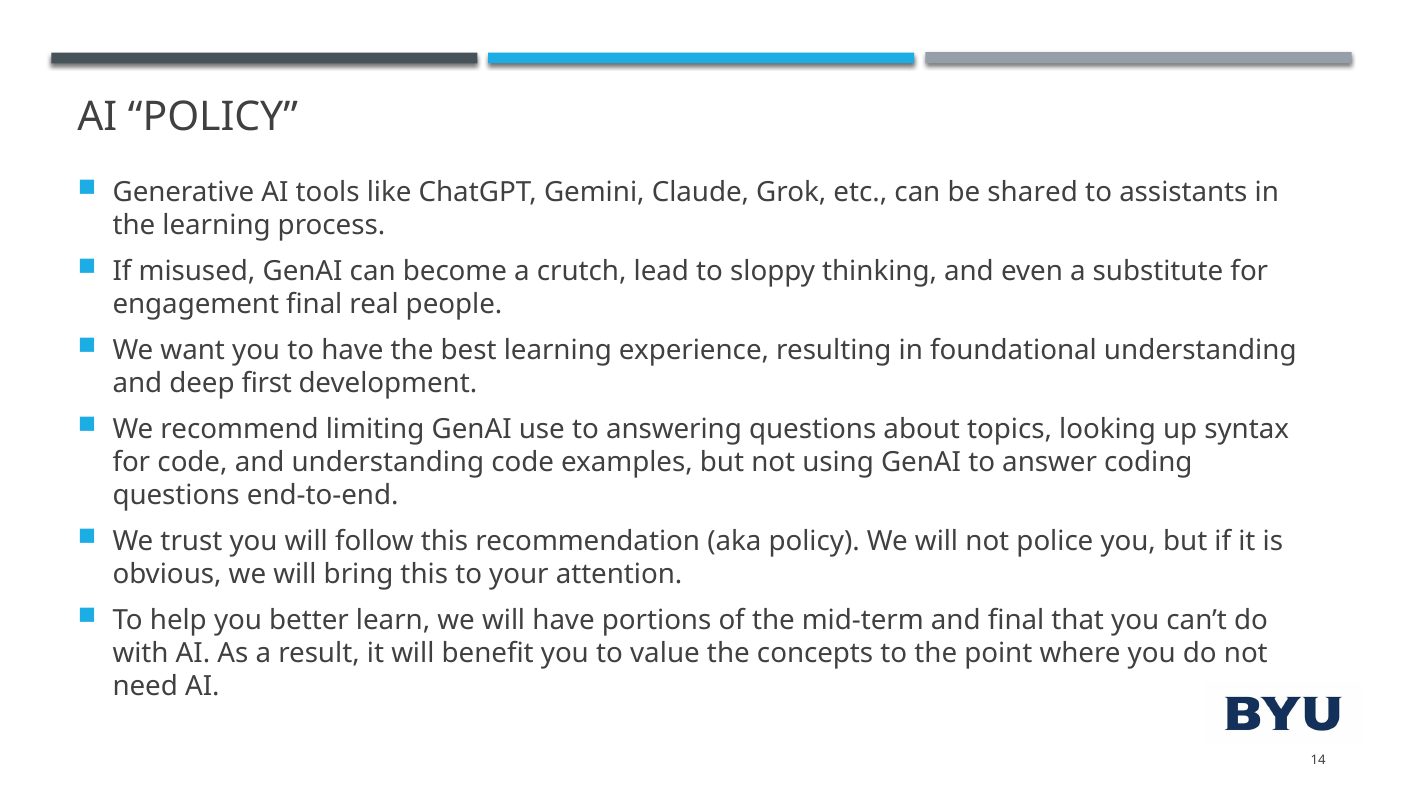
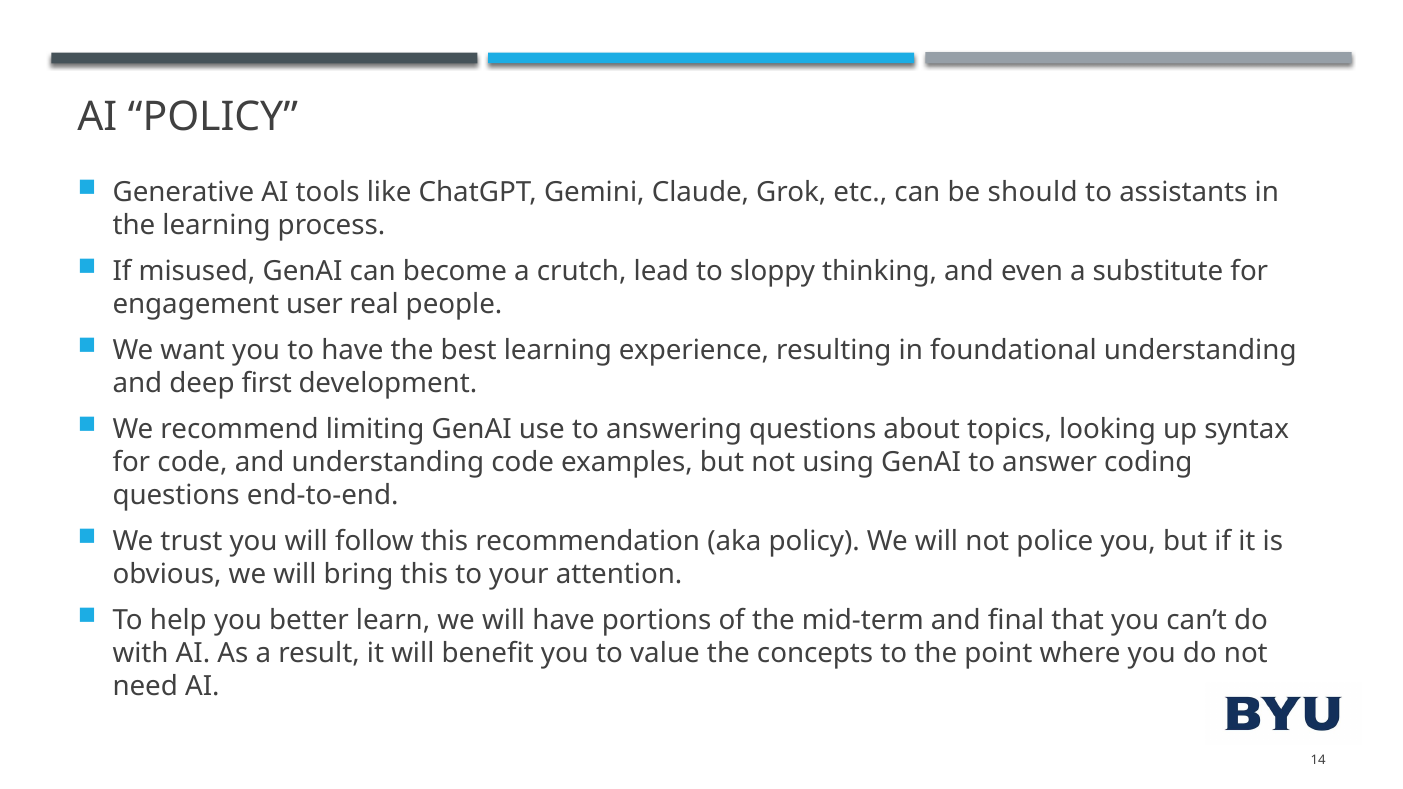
shared: shared -> should
engagement final: final -> user
